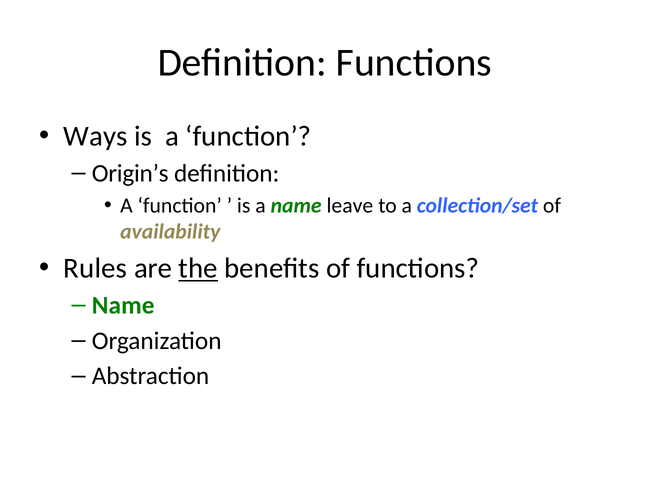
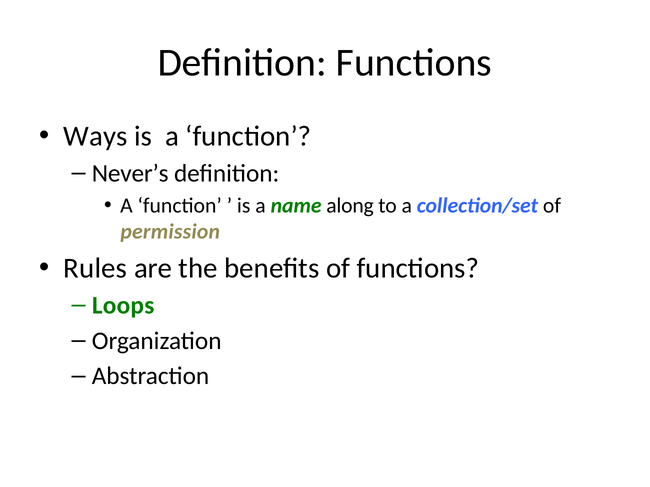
Origin’s: Origin’s -> Never’s
leave: leave -> along
availability: availability -> permission
the underline: present -> none
Name at (123, 306): Name -> Loops
